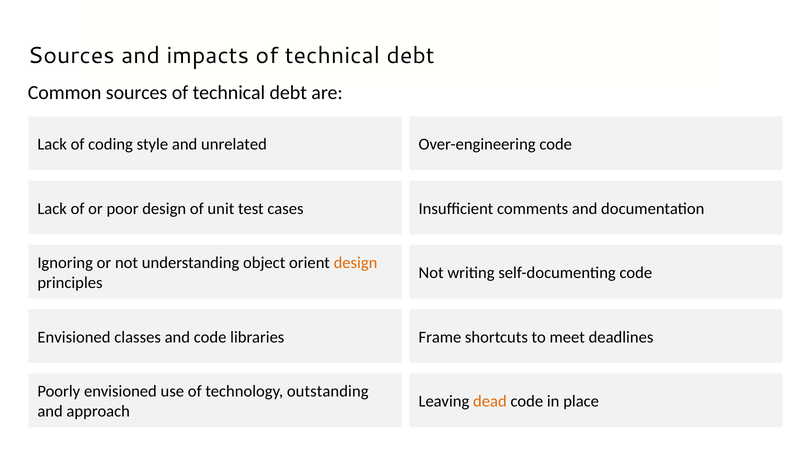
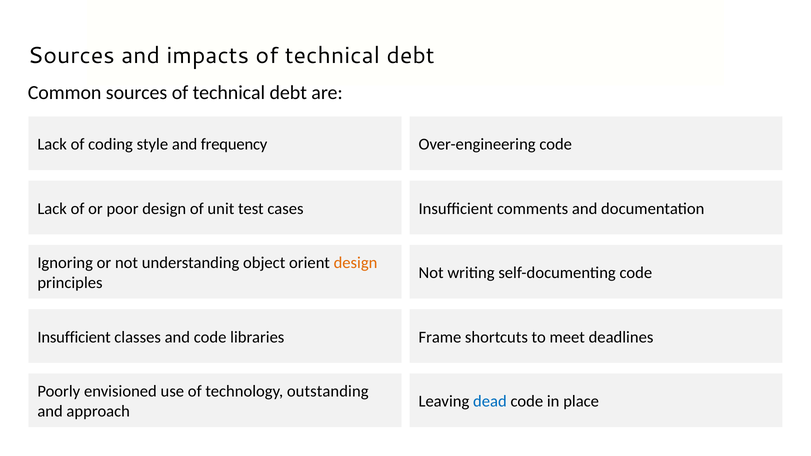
unrelated: unrelated -> frequency
Envisioned at (74, 337): Envisioned -> Insufficient
dead colour: orange -> blue
